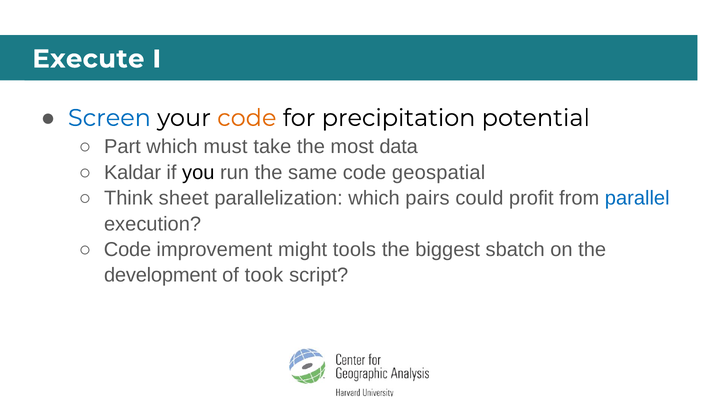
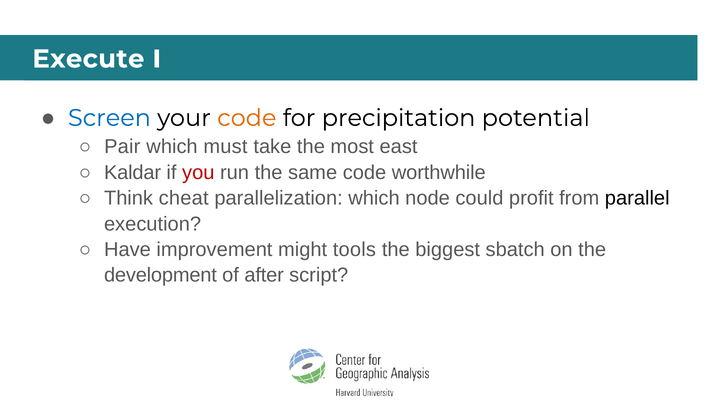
Part: Part -> Pair
data: data -> east
you colour: black -> red
geospatial: geospatial -> worthwhile
sheet: sheet -> cheat
pairs: pairs -> node
parallel colour: blue -> black
Code at (128, 250): Code -> Have
took: took -> after
